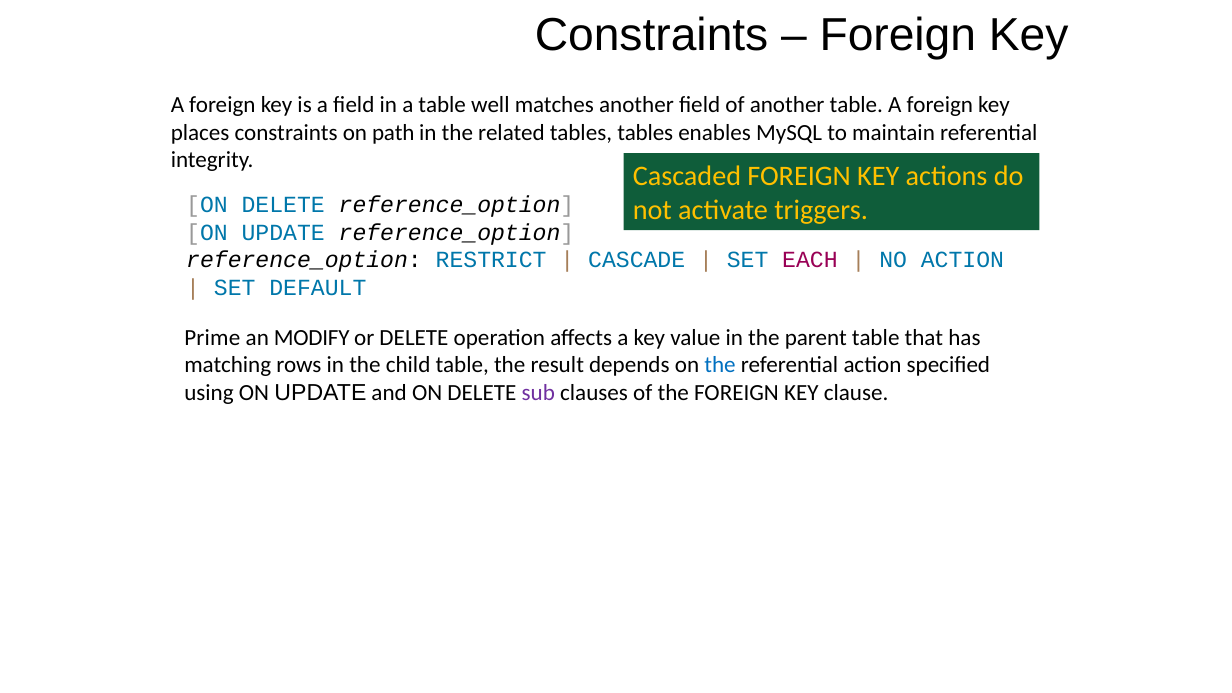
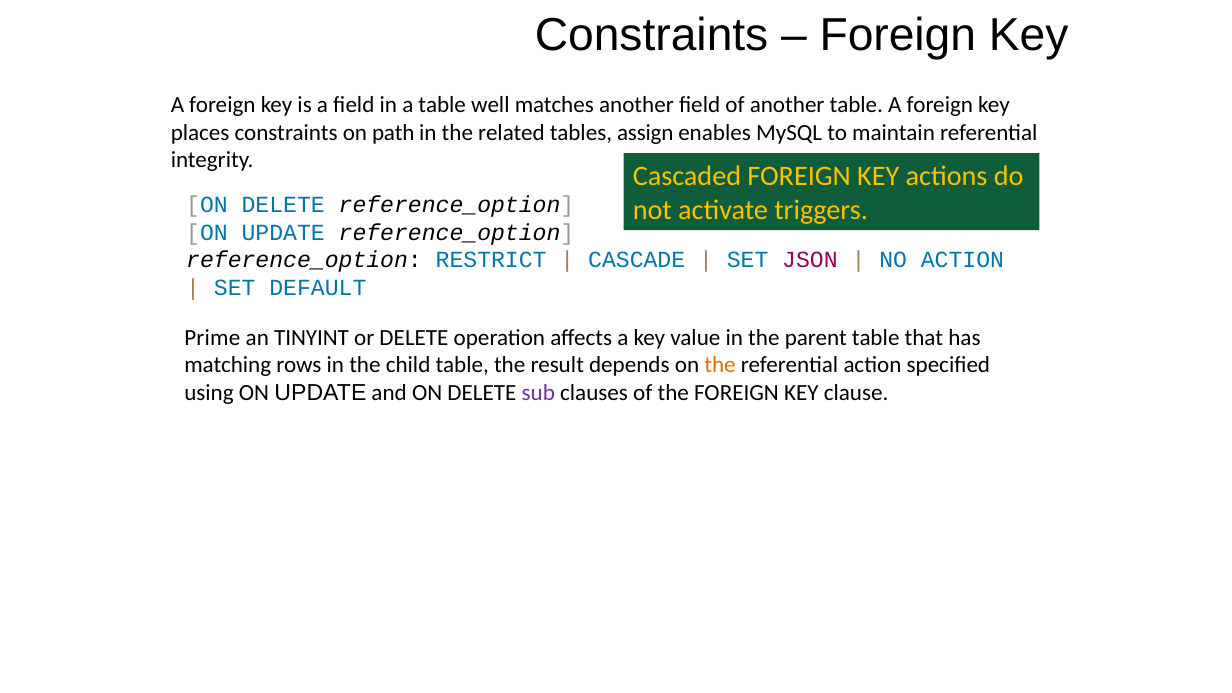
tables tables: tables -> assign
EACH: EACH -> JSON
MODIFY: MODIFY -> TINYINT
the at (720, 365) colour: blue -> orange
